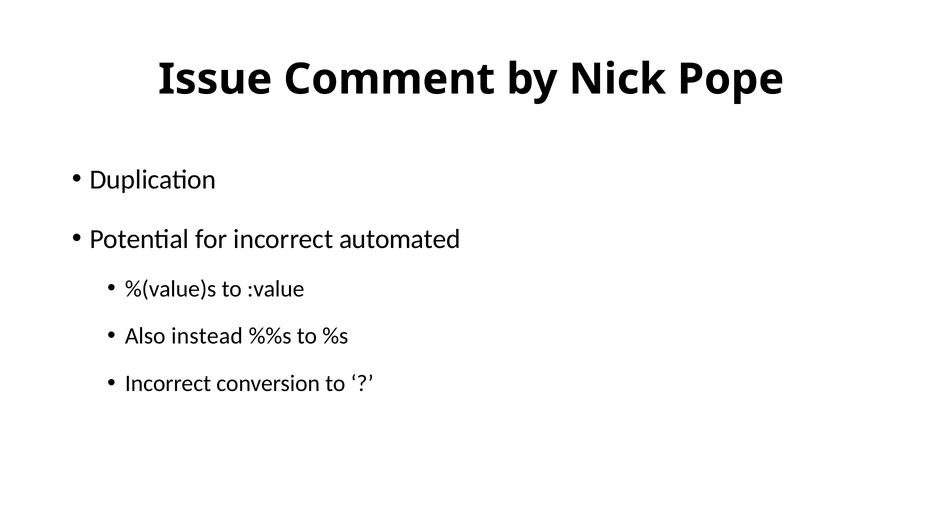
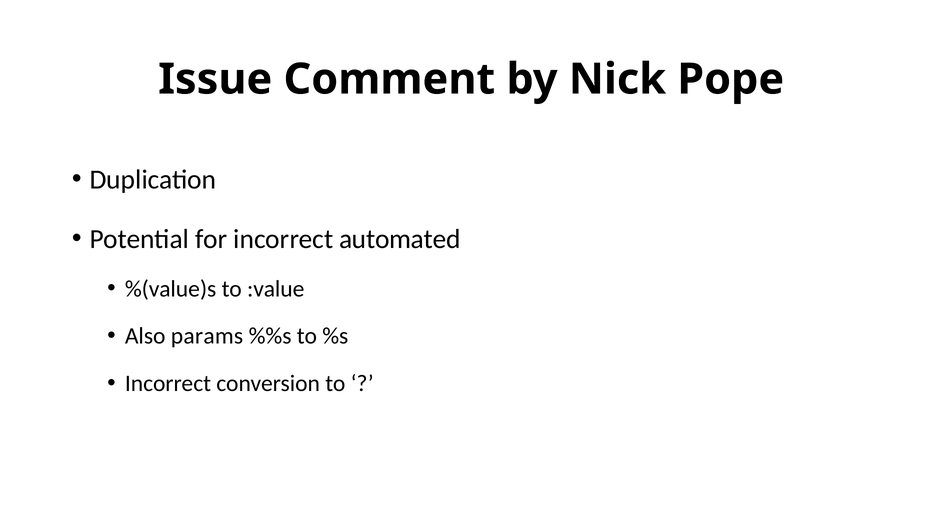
instead: instead -> params
